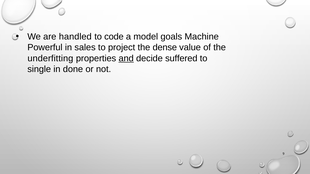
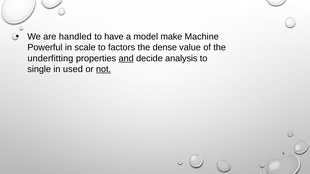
code: code -> have
goals: goals -> make
sales: sales -> scale
project: project -> factors
suffered: suffered -> analysis
done: done -> used
not underline: none -> present
